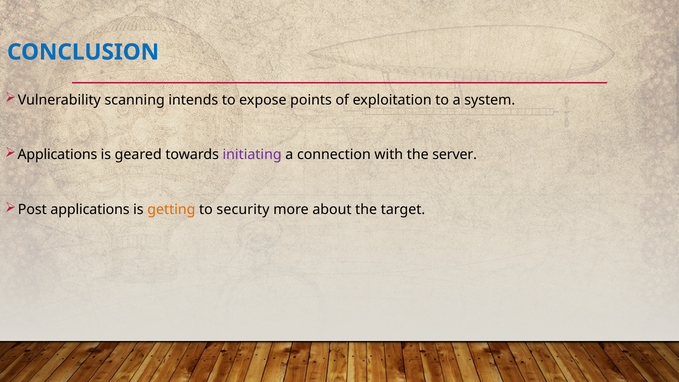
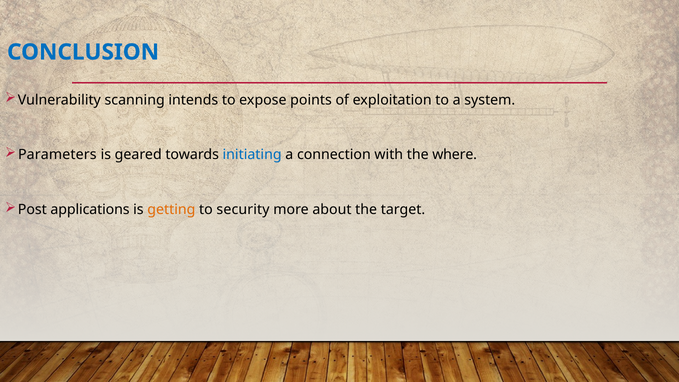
Applications at (57, 155): Applications -> Parameters
initiating colour: purple -> blue
server: server -> where
